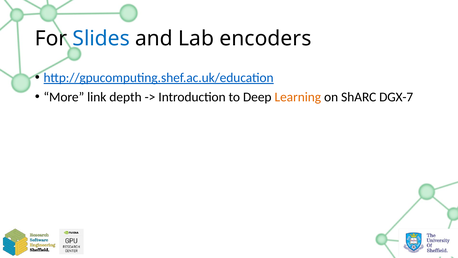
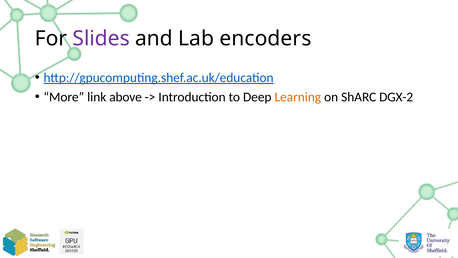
Slides colour: blue -> purple
depth: depth -> above
DGX-7: DGX-7 -> DGX-2
